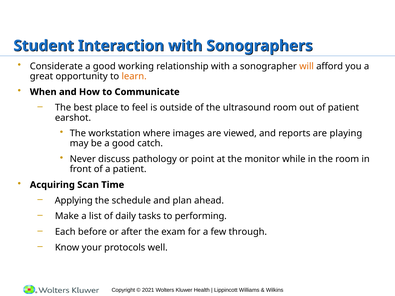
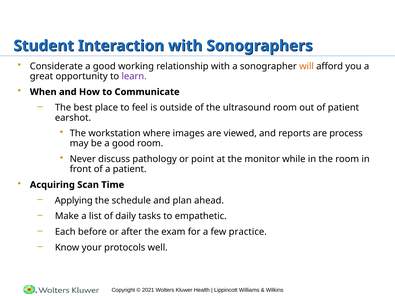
learn colour: orange -> purple
playing: playing -> process
good catch: catch -> room
performing: performing -> empathetic
through: through -> practice
